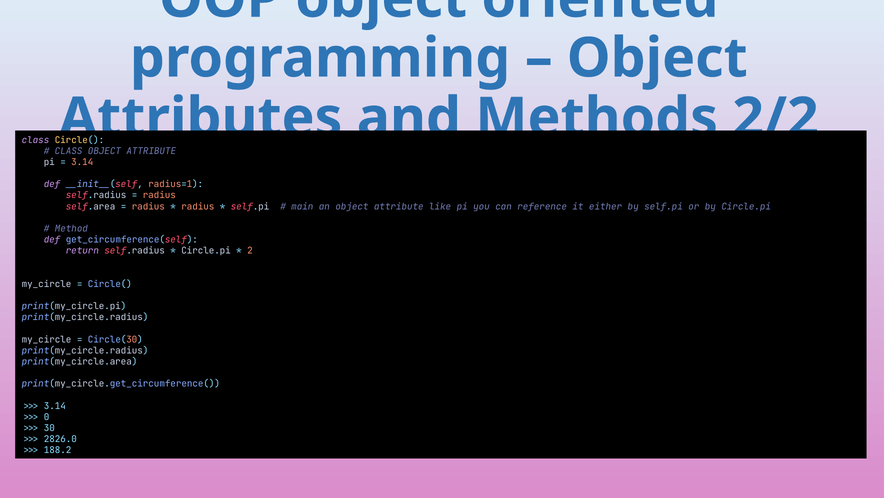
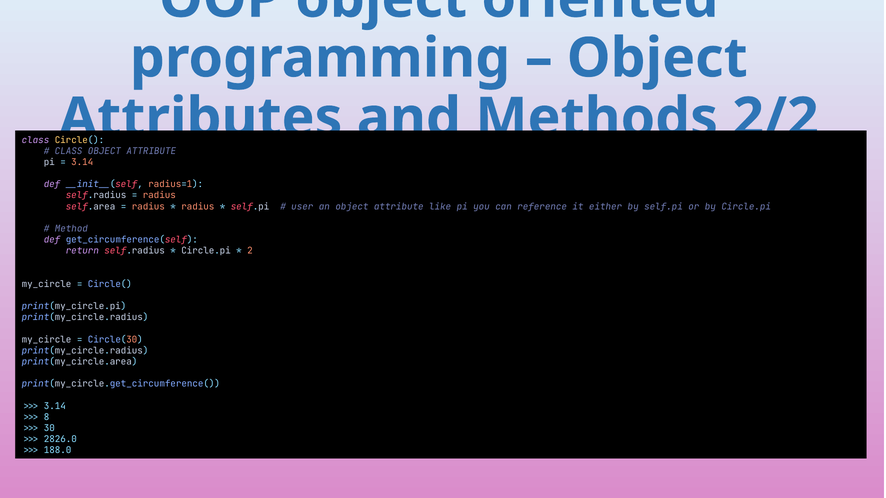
main: main -> user
0: 0 -> 8
188.2: 188.2 -> 188.0
